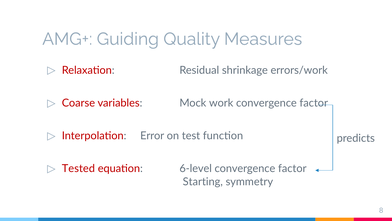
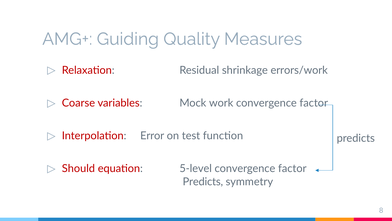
Tested: Tested -> Should
6-level: 6-level -> 5-level
Starting at (203, 181): Starting -> Predicts
